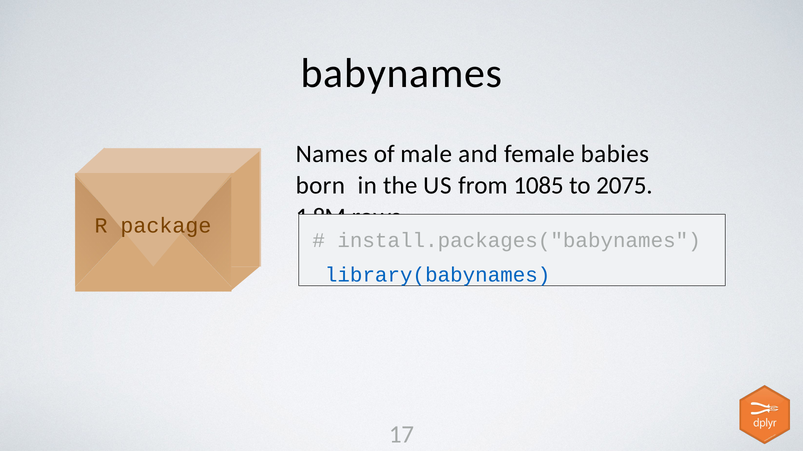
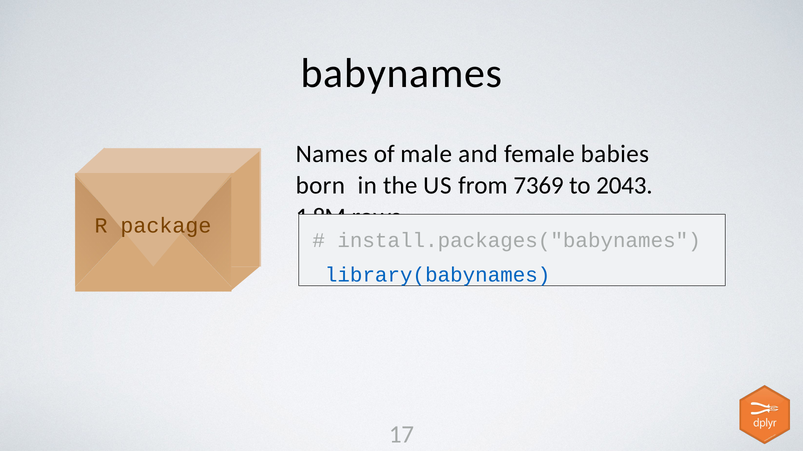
1085: 1085 -> 7369
2075: 2075 -> 2043
